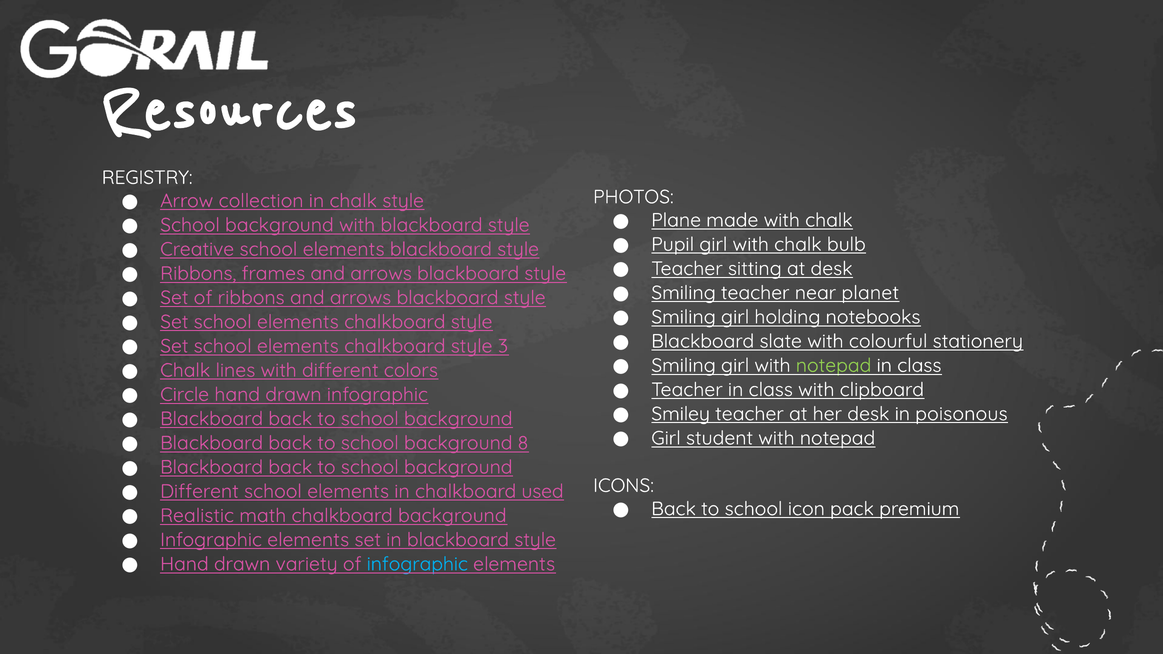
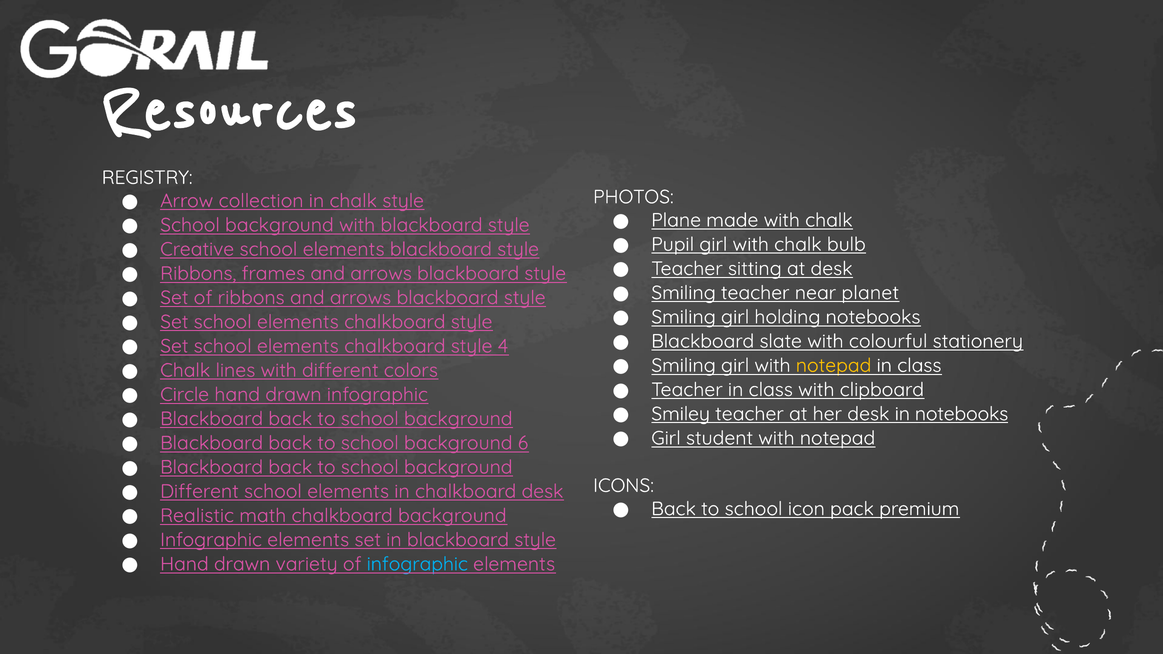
3: 3 -> 4
notepad at (834, 366) colour: light green -> yellow
in poisonous: poisonous -> notebooks
8: 8 -> 6
chalkboard used: used -> desk
